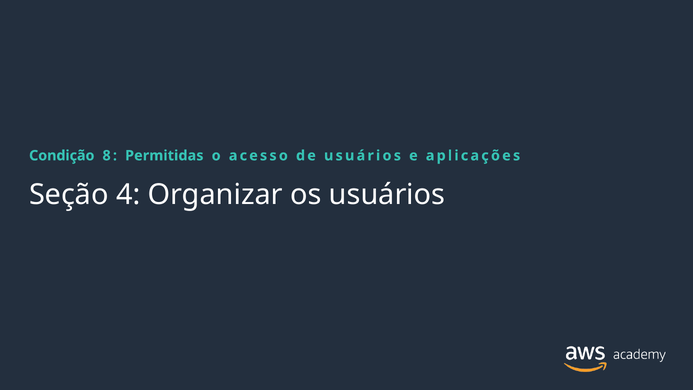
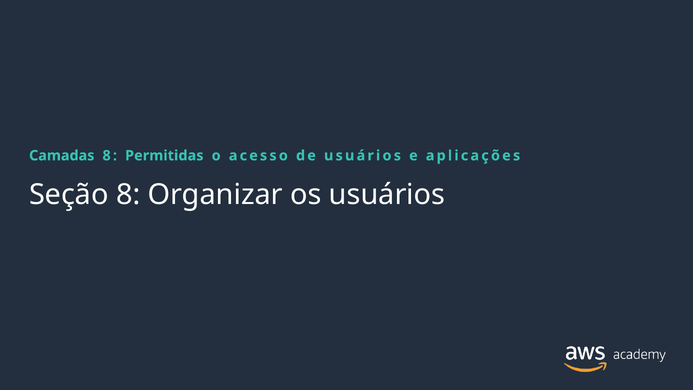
Condição: Condição -> Camadas
Seção 4: 4 -> 8
